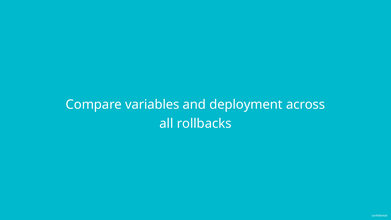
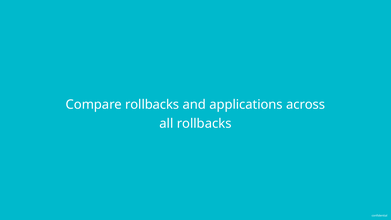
Compare variables: variables -> rollbacks
deployment: deployment -> applications
